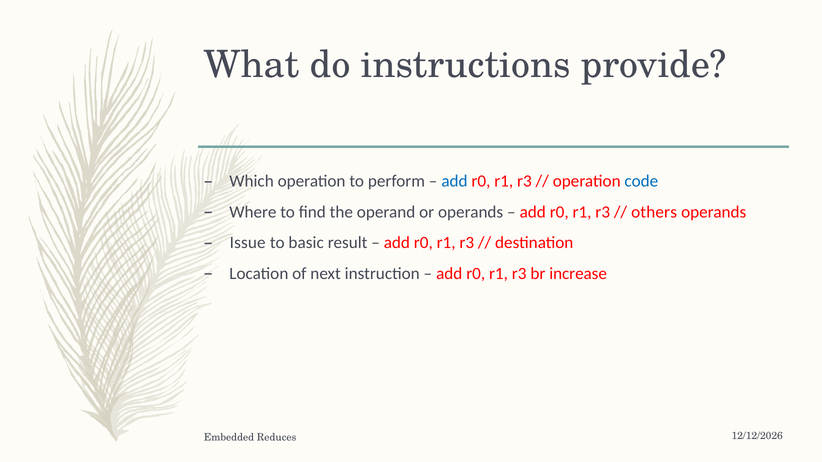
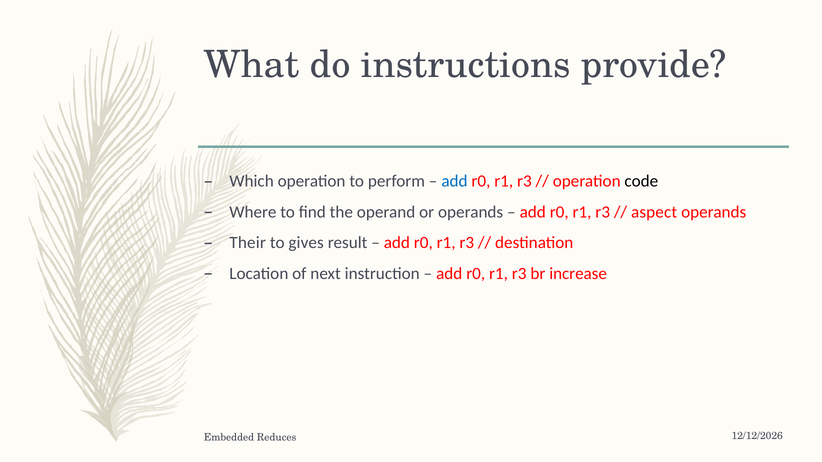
code colour: blue -> black
others: others -> aspect
Issue: Issue -> Their
basic: basic -> gives
